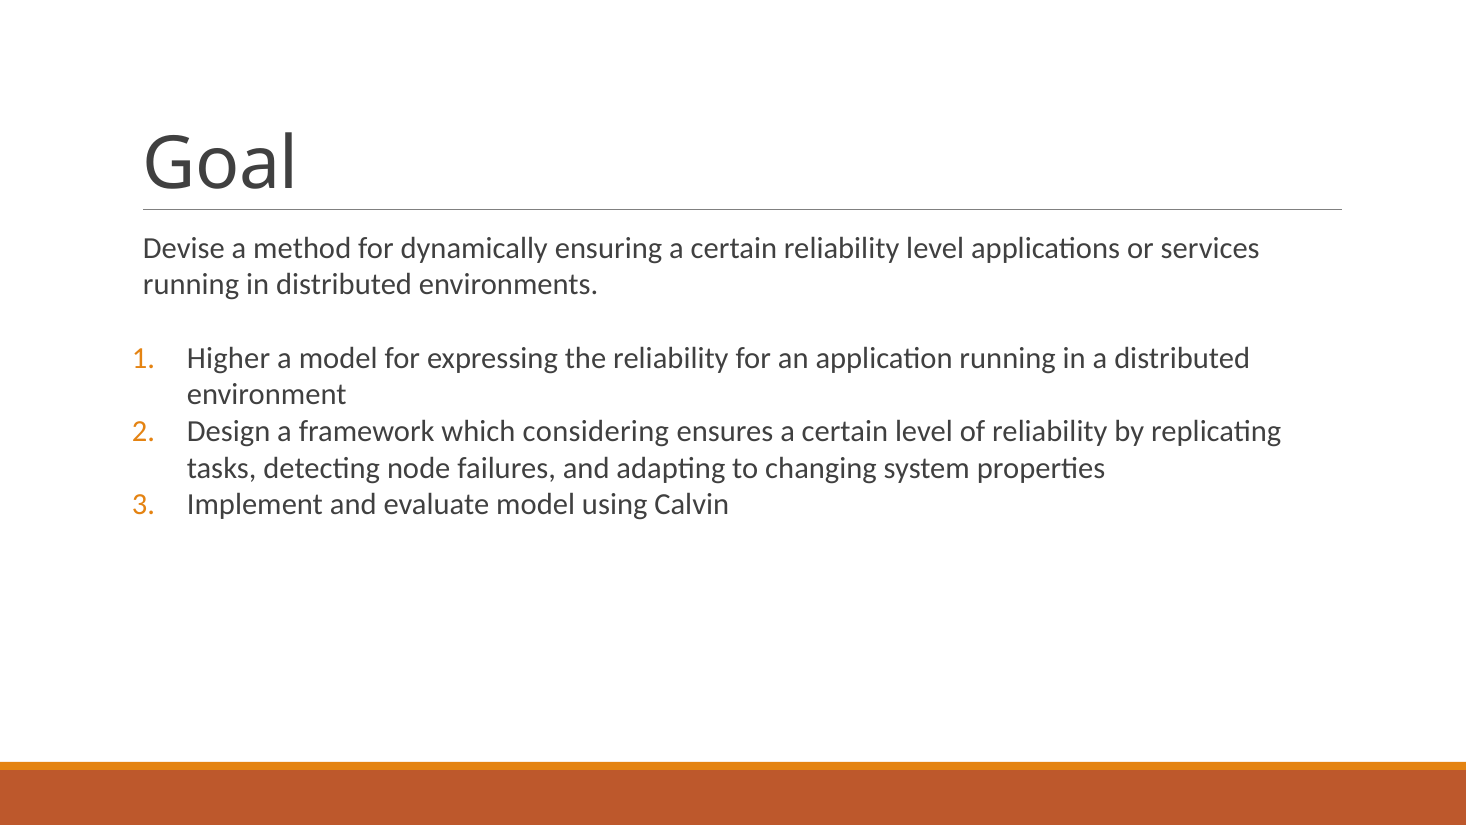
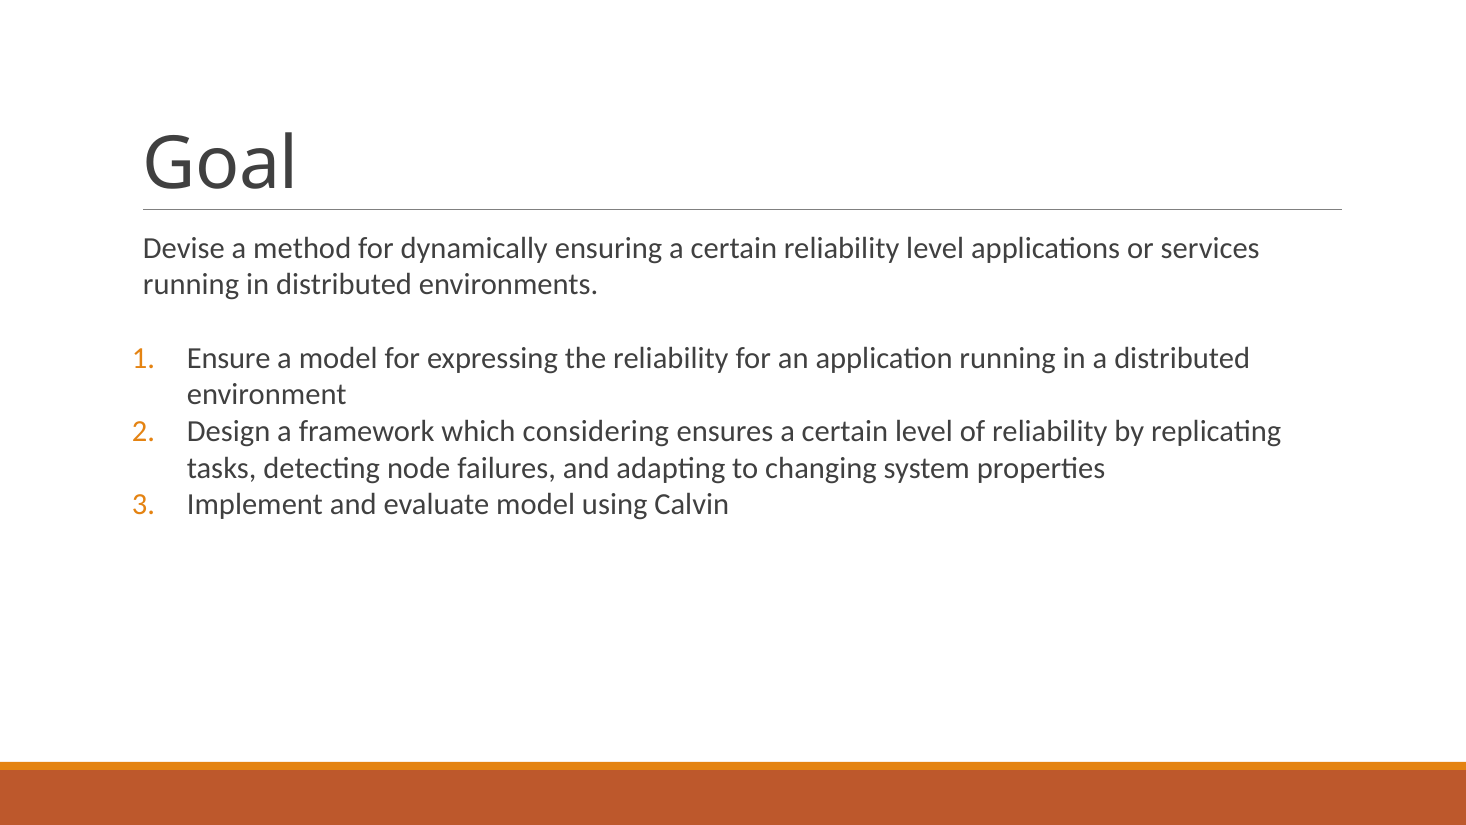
Higher: Higher -> Ensure
